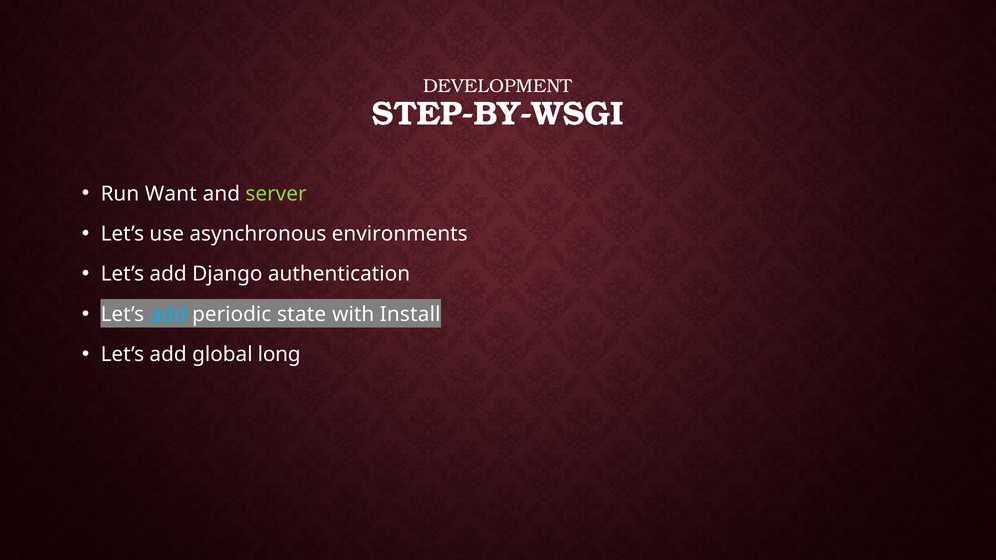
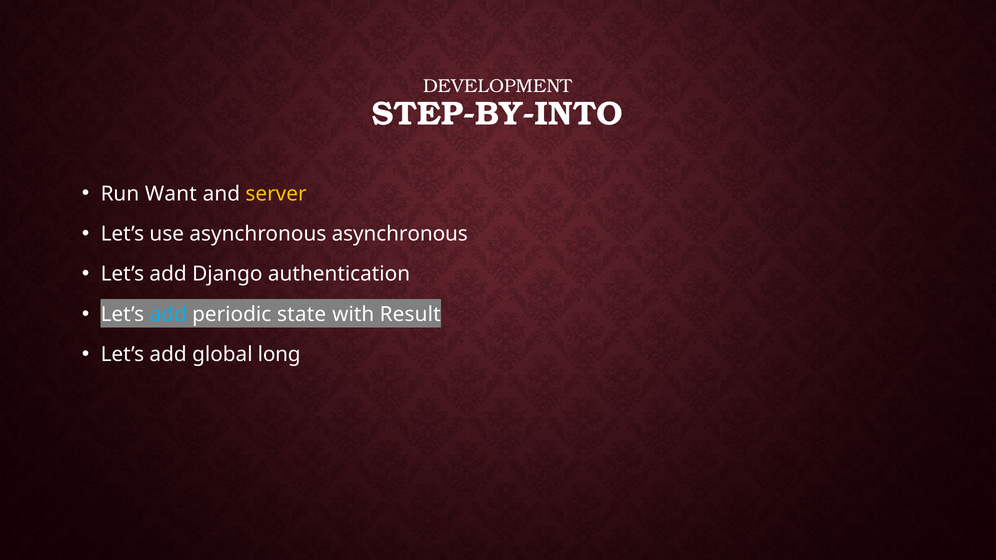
STEP-BY-WSGI: STEP-BY-WSGI -> STEP-BY-INTO
server colour: light green -> yellow
asynchronous environments: environments -> asynchronous
Install: Install -> Result
